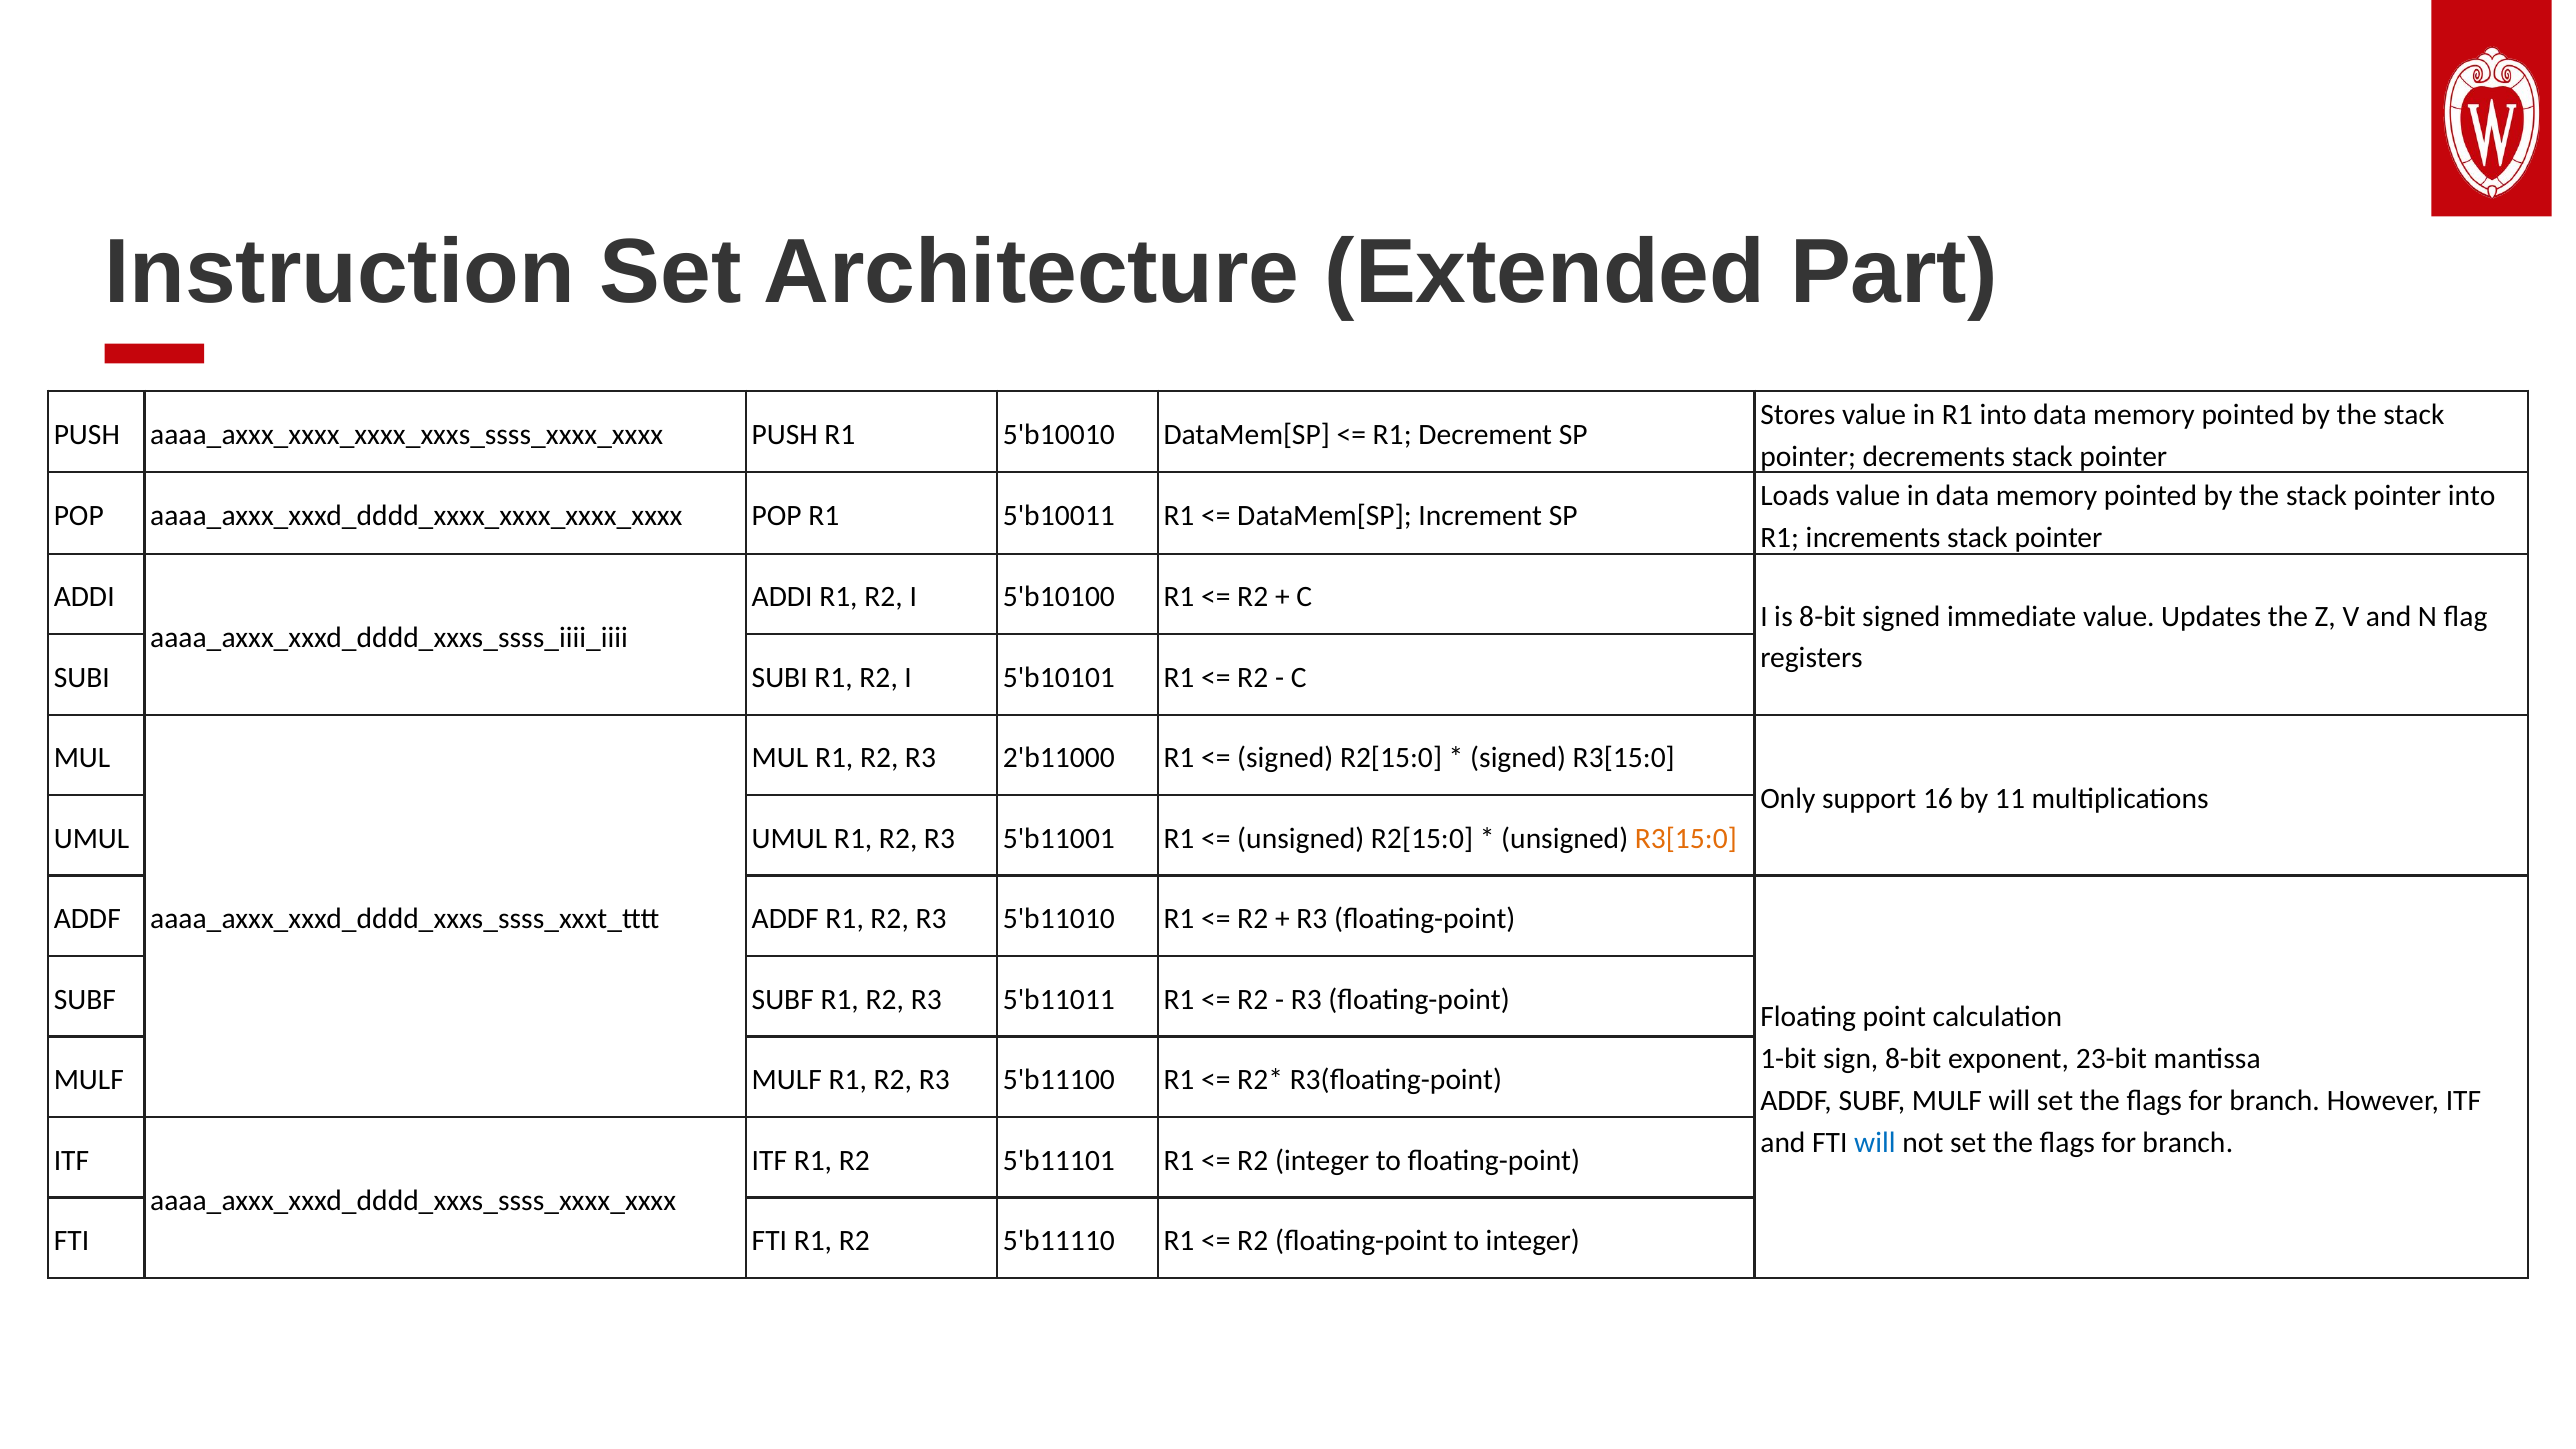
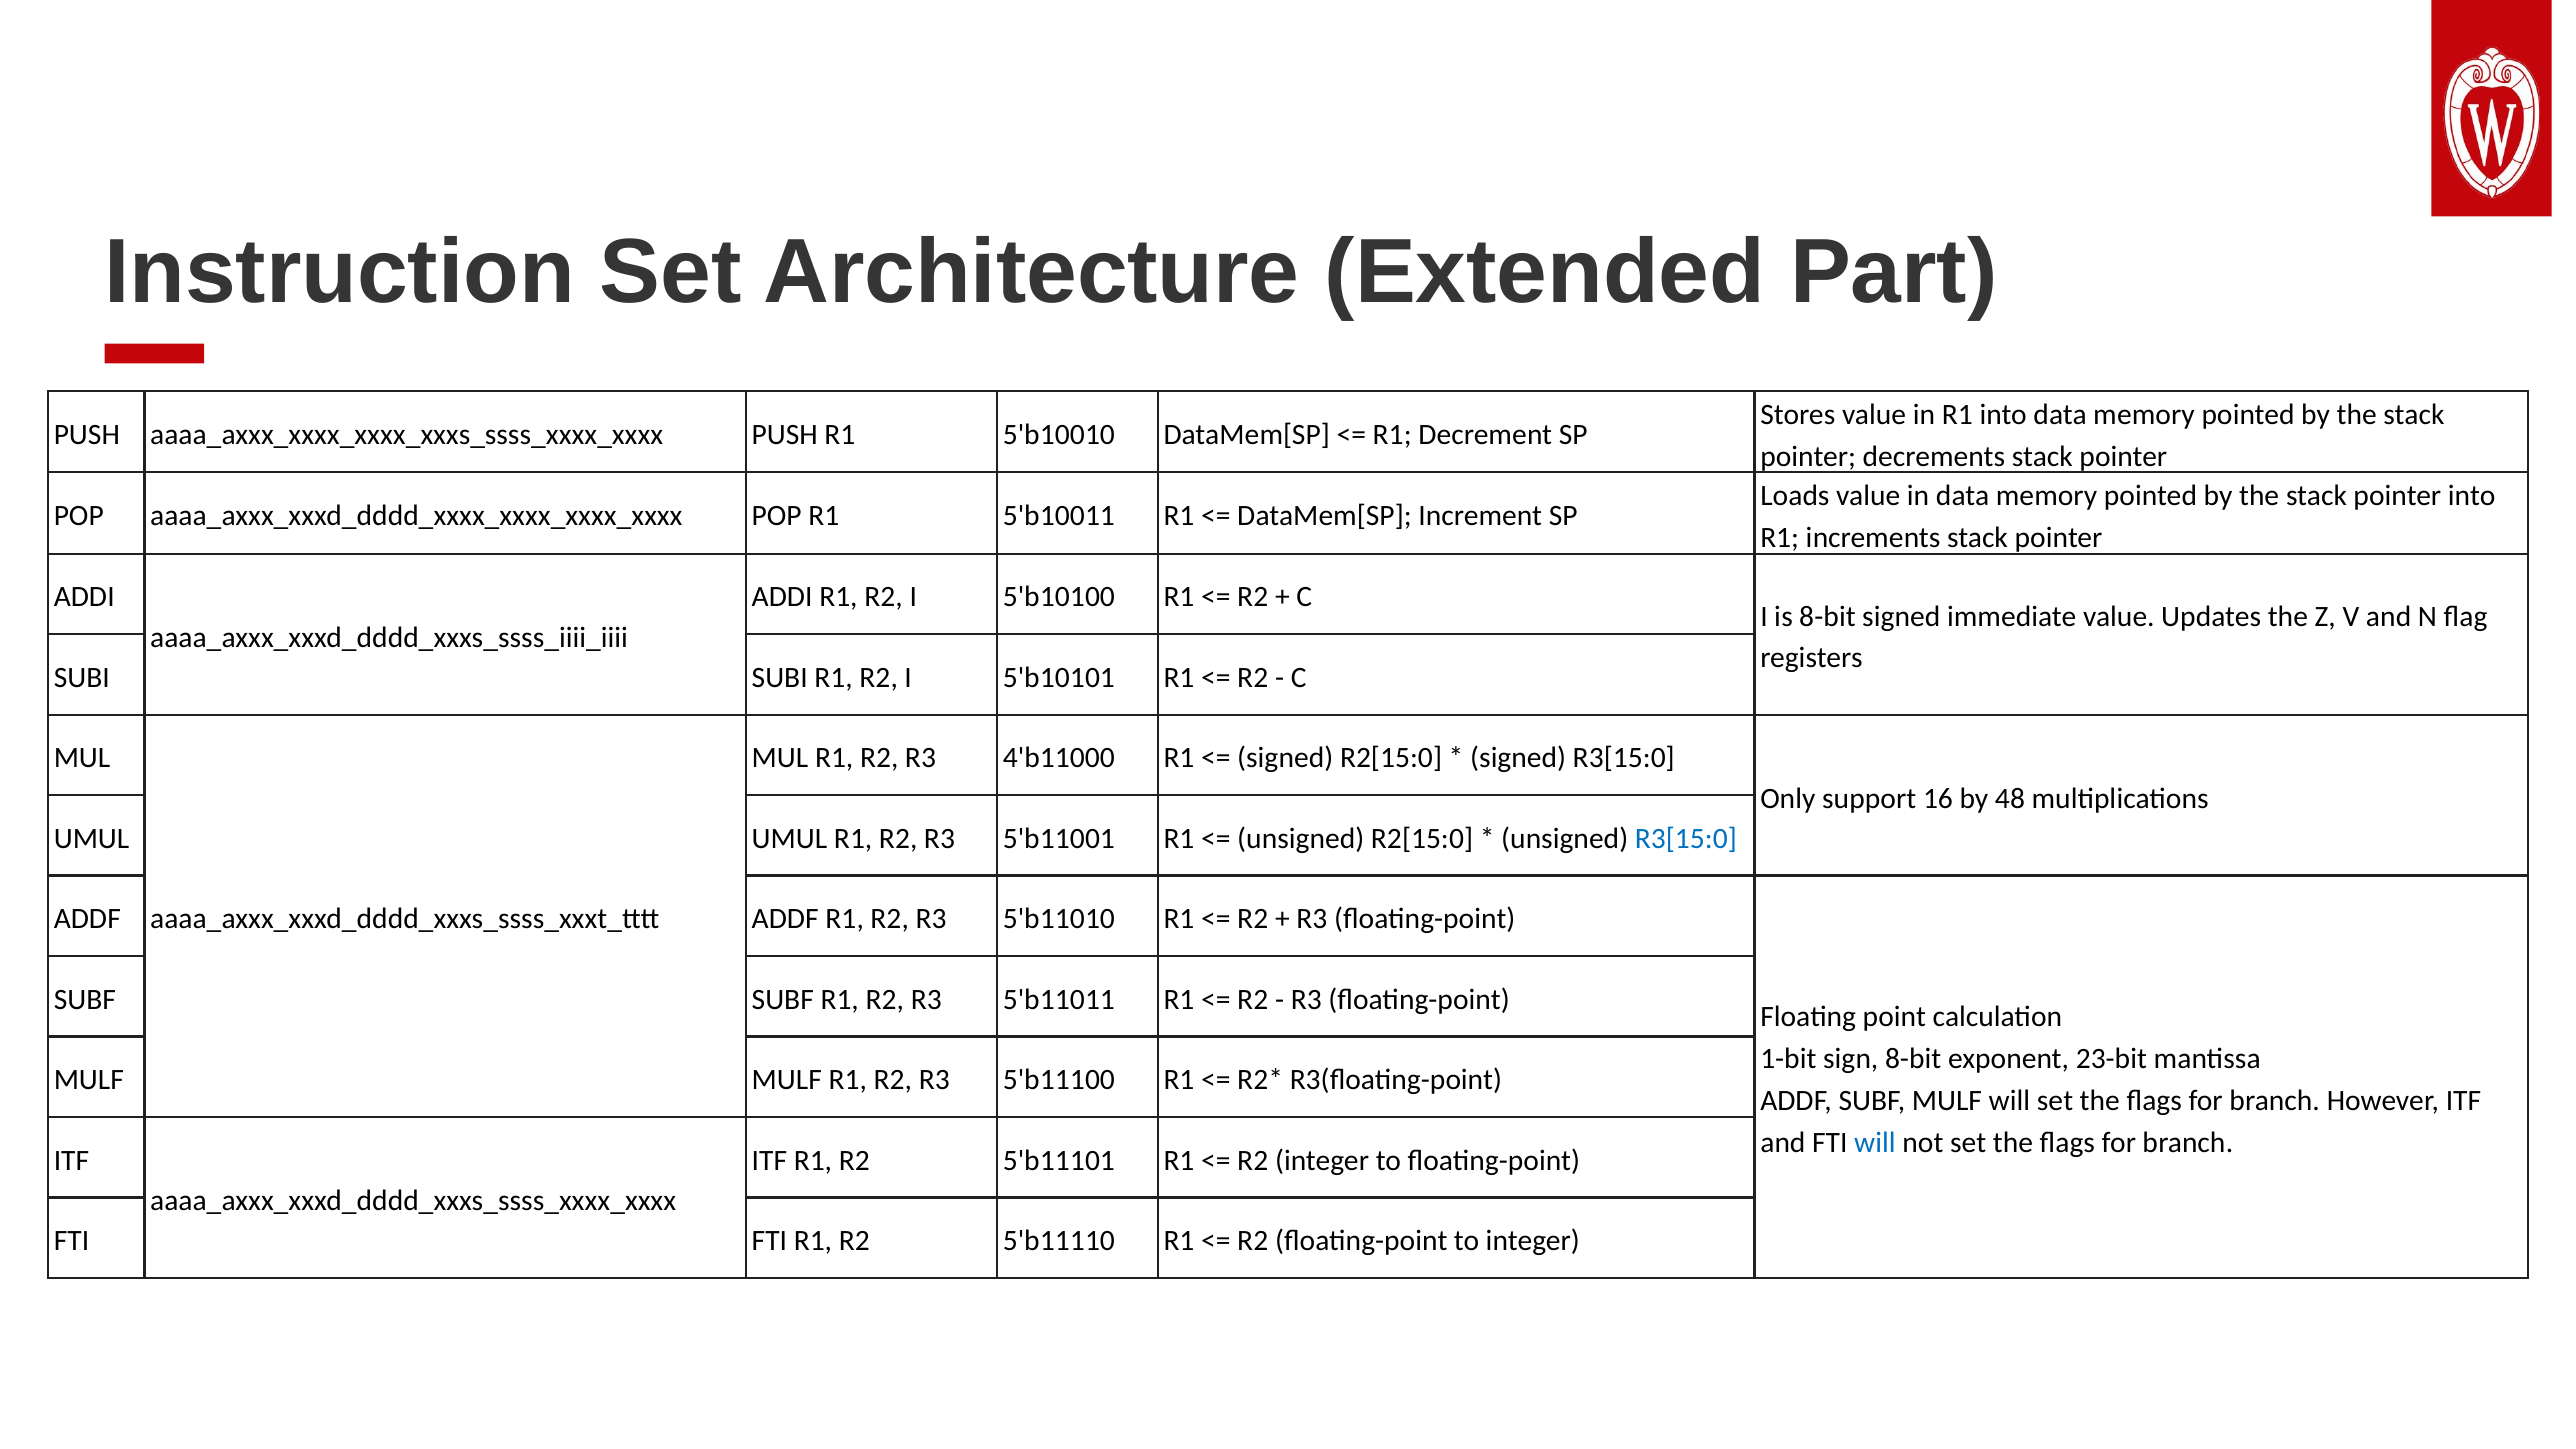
2'b11000: 2'b11000 -> 4'b11000
11: 11 -> 48
R3[15:0 at (1686, 839) colour: orange -> blue
